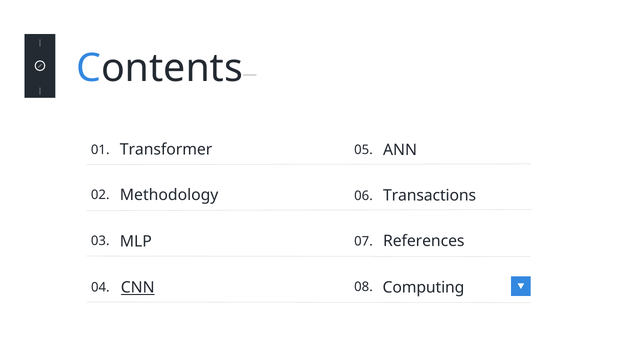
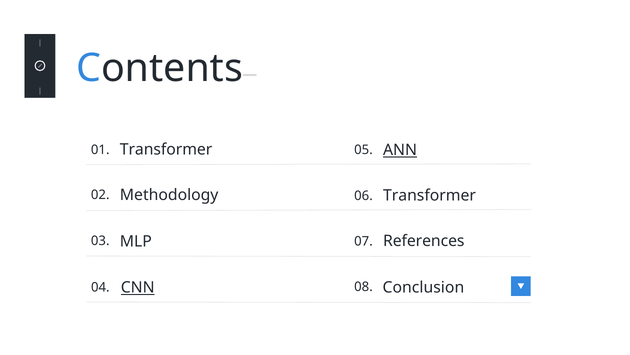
ANN underline: none -> present
06 Transactions: Transactions -> Transformer
Computing: Computing -> Conclusion
